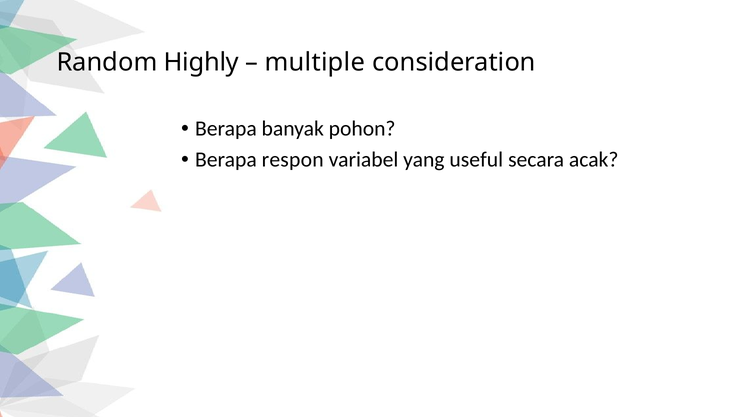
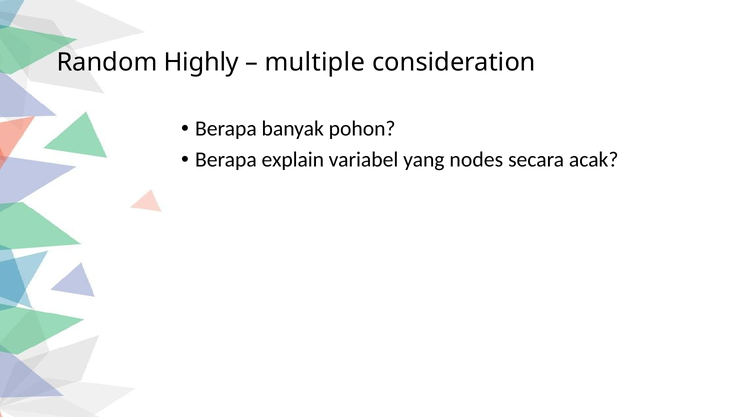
respon: respon -> explain
useful: useful -> nodes
